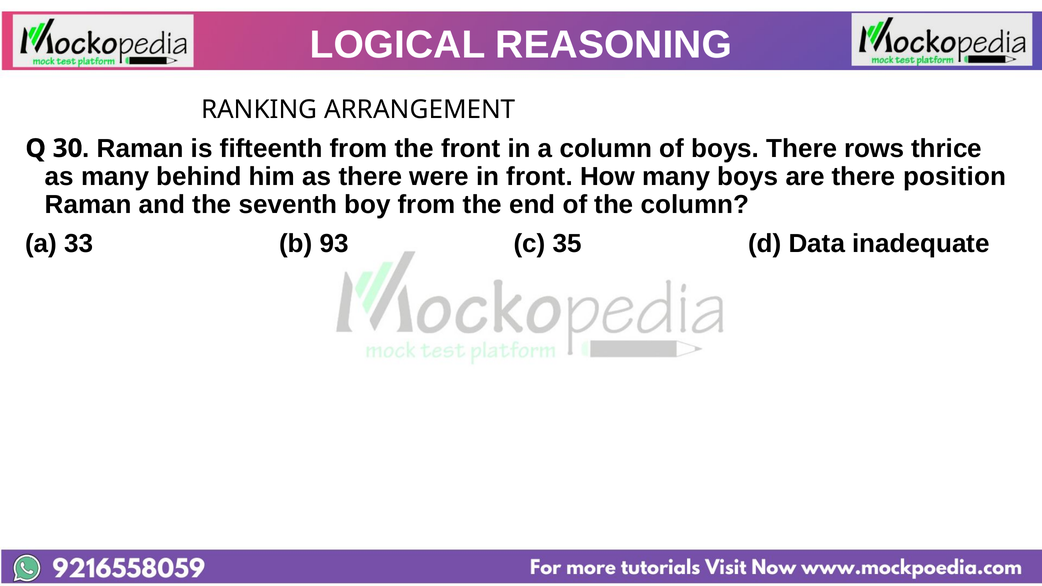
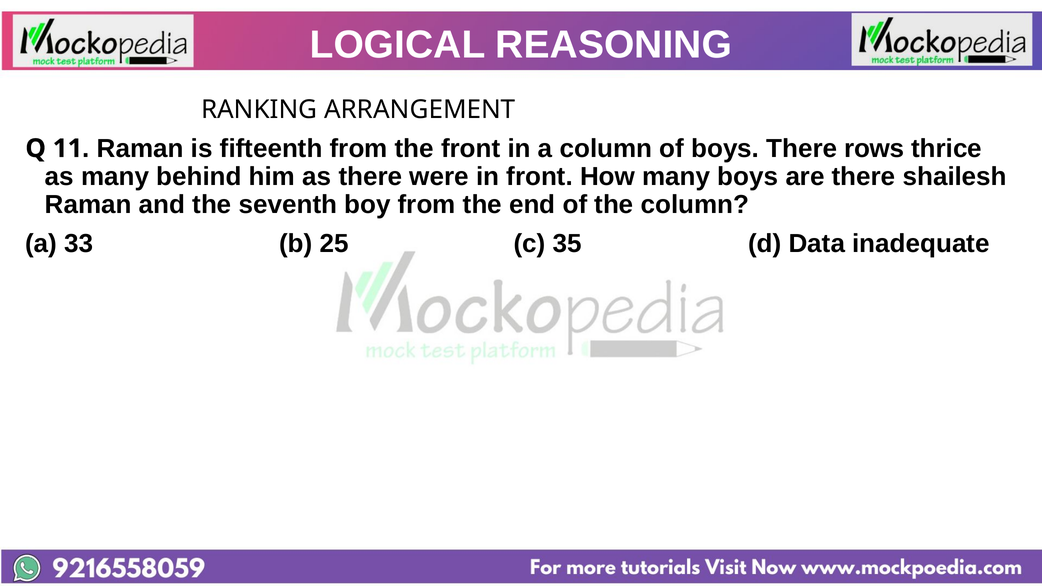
30: 30 -> 11
position: position -> shailesh
93: 93 -> 25
